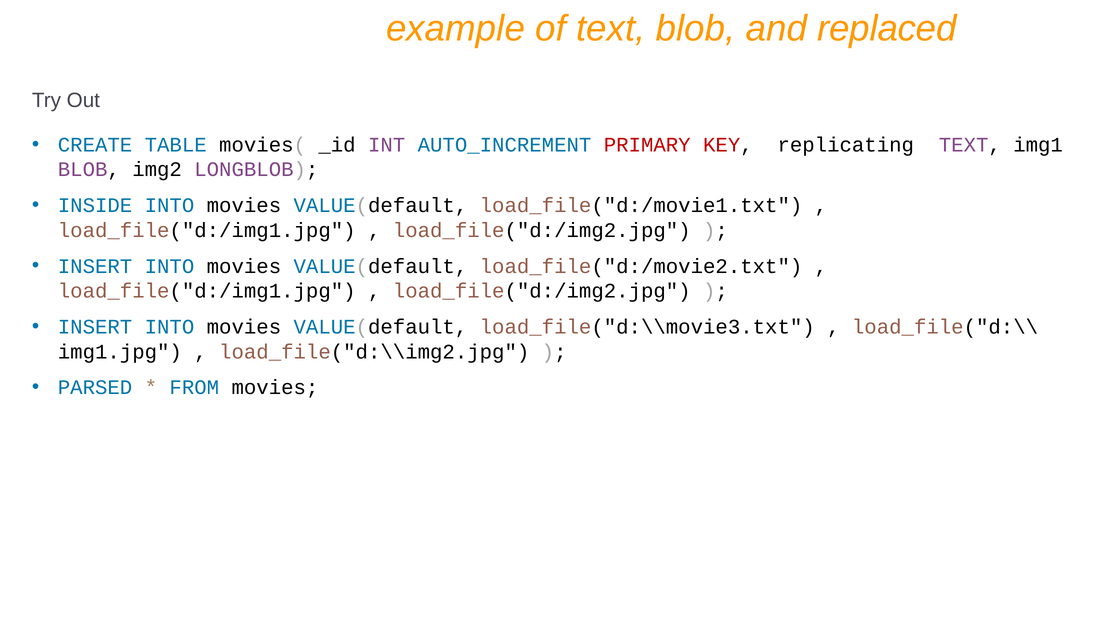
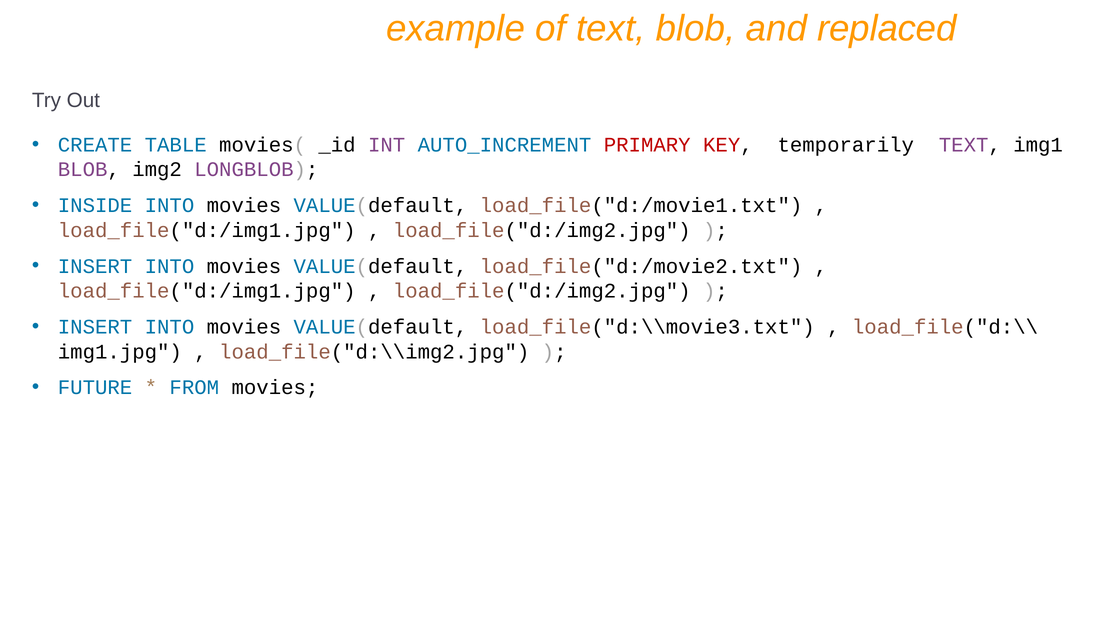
replicating: replicating -> temporarily
PARSED: PARSED -> FUTURE
